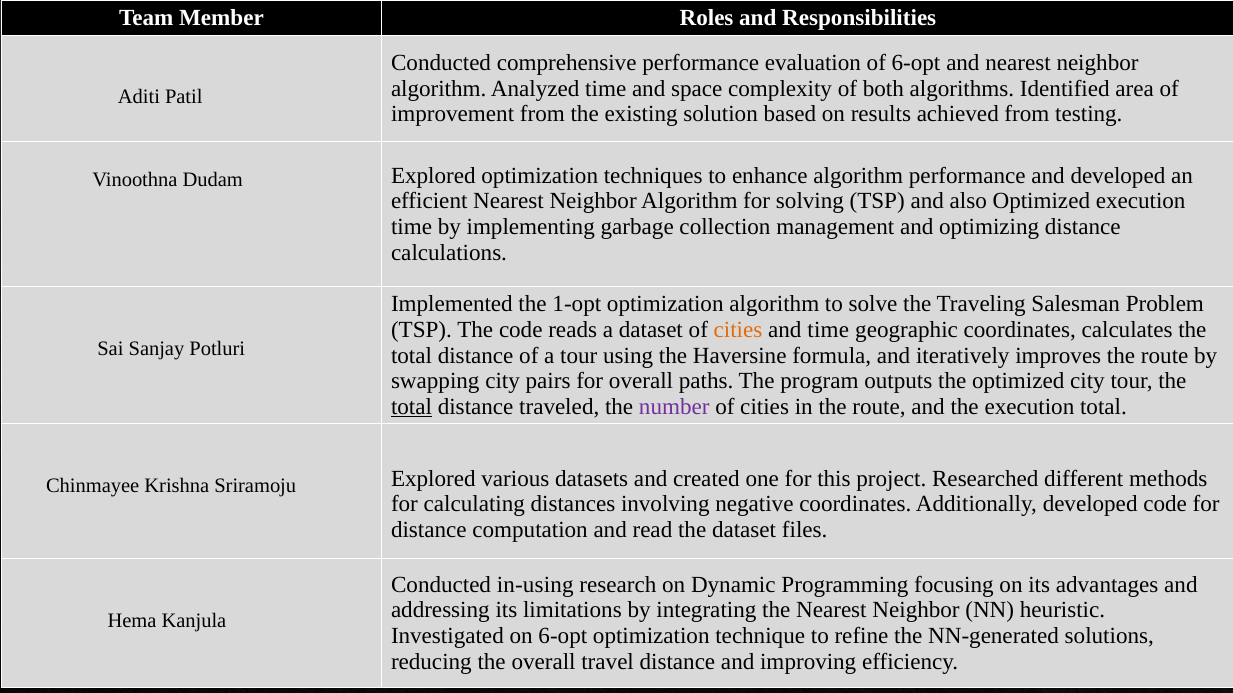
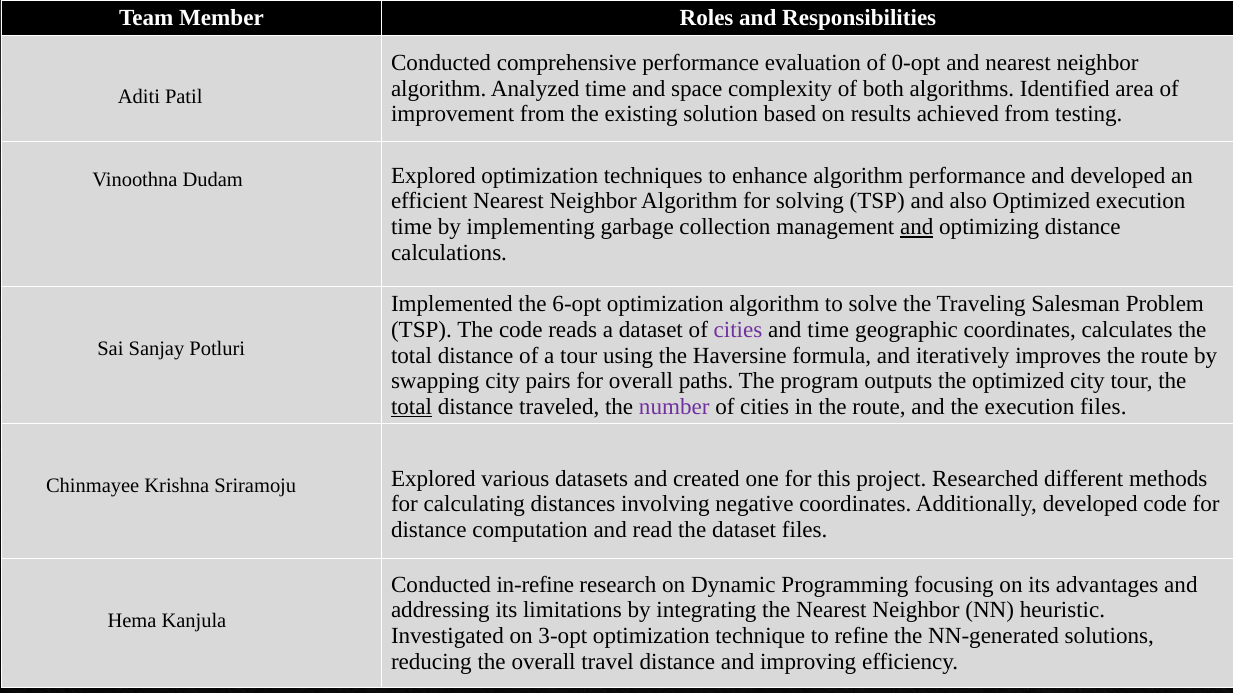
of 6-opt: 6-opt -> 0-opt
and at (917, 227) underline: none -> present
1-opt: 1-opt -> 6-opt
cities at (738, 330) colour: orange -> purple
execution total: total -> files
in-using: in-using -> in-refine
on 6-opt: 6-opt -> 3-opt
